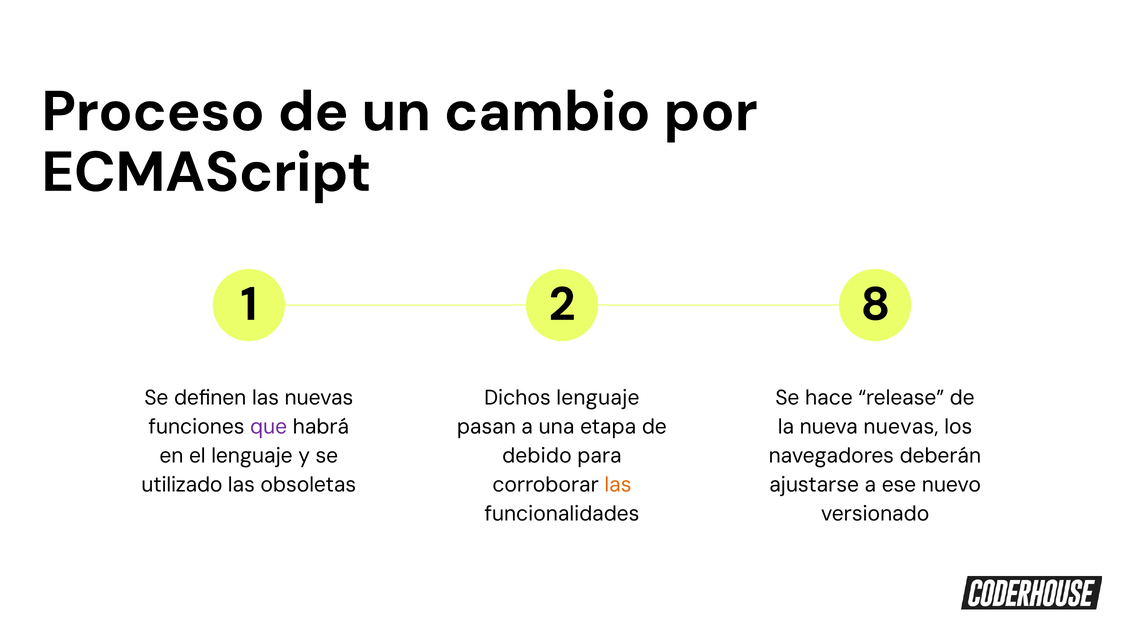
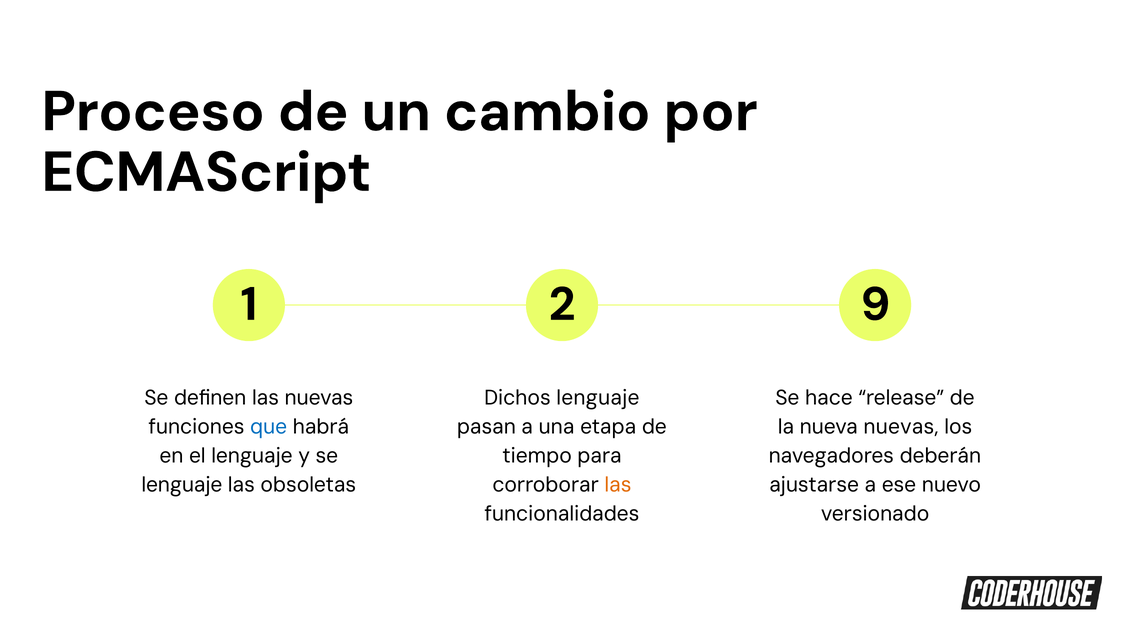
8: 8 -> 9
que colour: purple -> blue
debido: debido -> tiempo
utilizado at (182, 485): utilizado -> lenguaje
